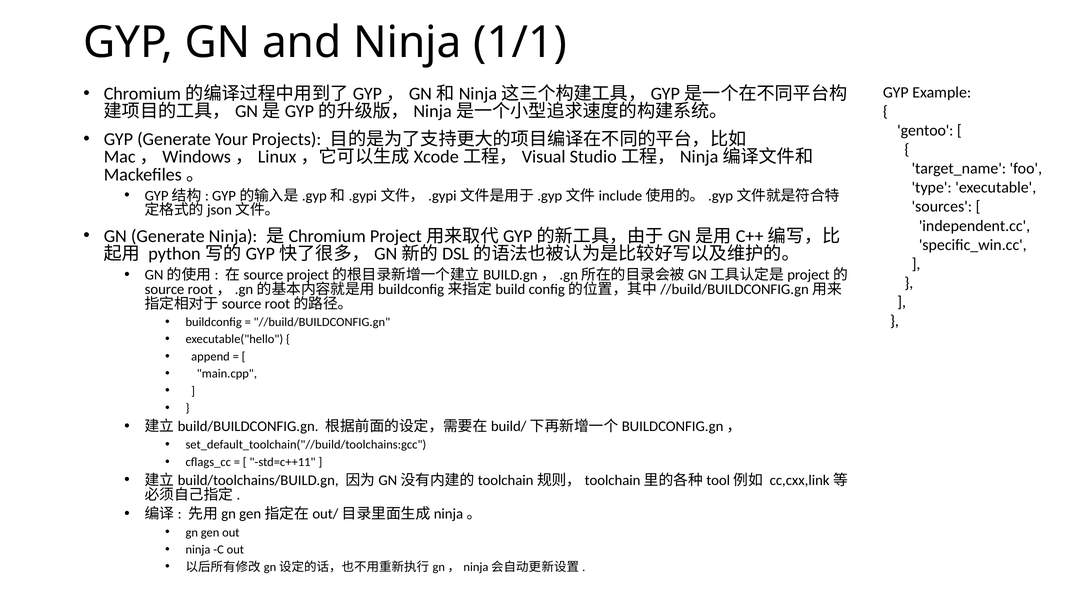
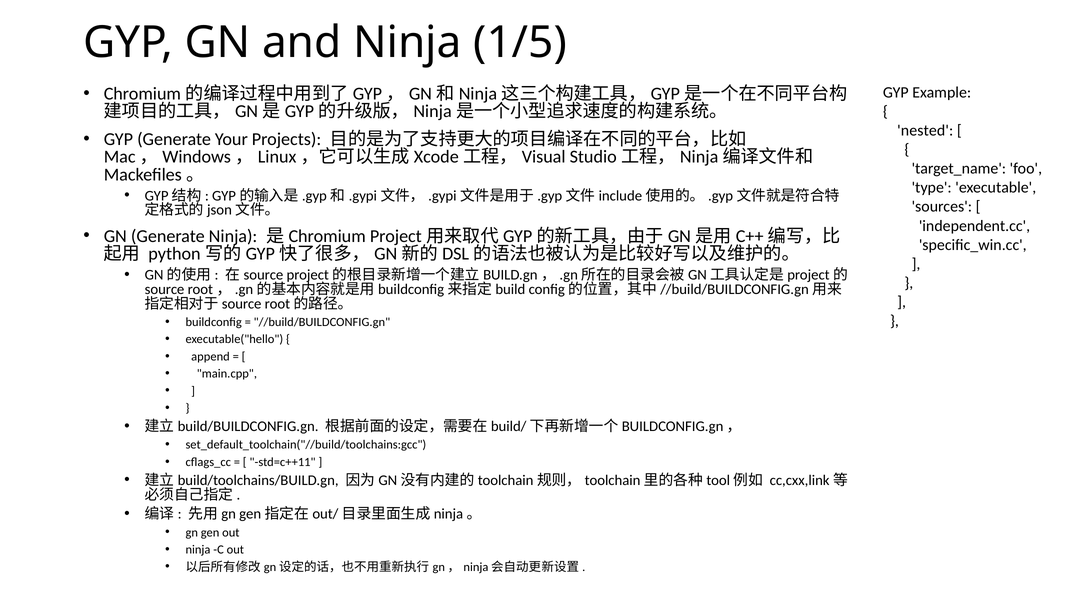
1/1: 1/1 -> 1/5
gentoo: gentoo -> nested
